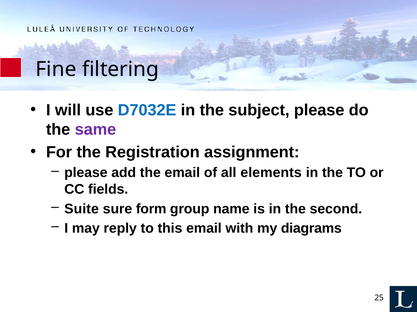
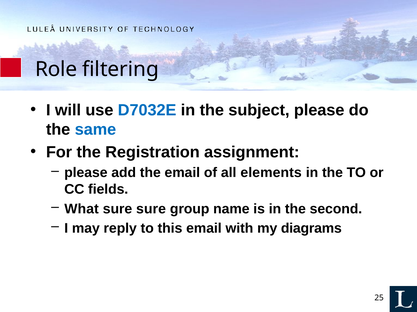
Fine: Fine -> Role
same colour: purple -> blue
Suite: Suite -> What
sure form: form -> sure
